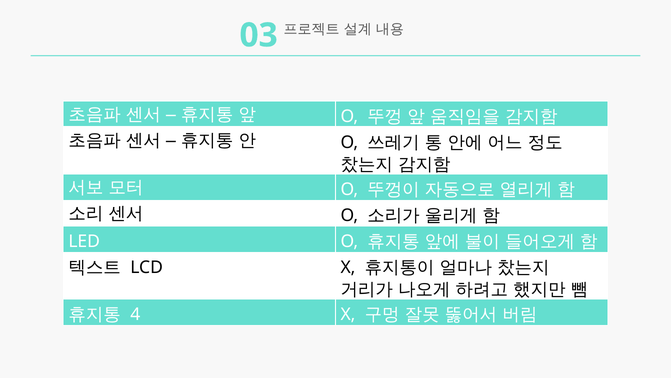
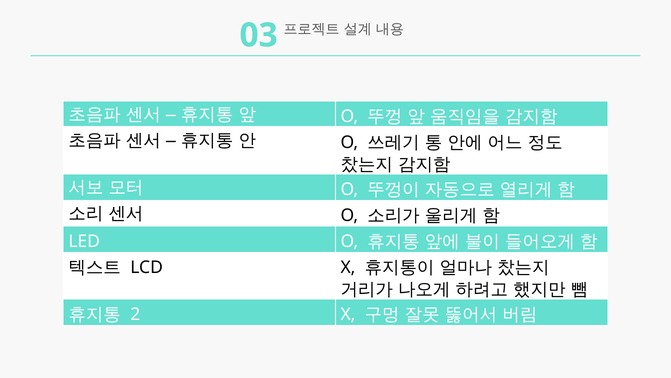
4: 4 -> 2
